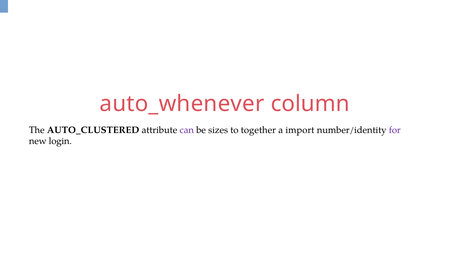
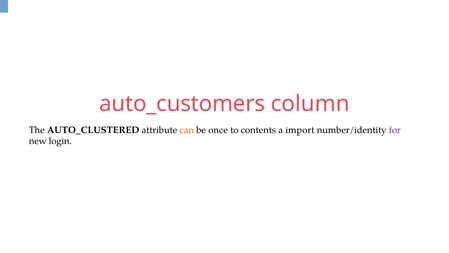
auto_whenever: auto_whenever -> auto_customers
can colour: purple -> orange
sizes: sizes -> once
together: together -> contents
